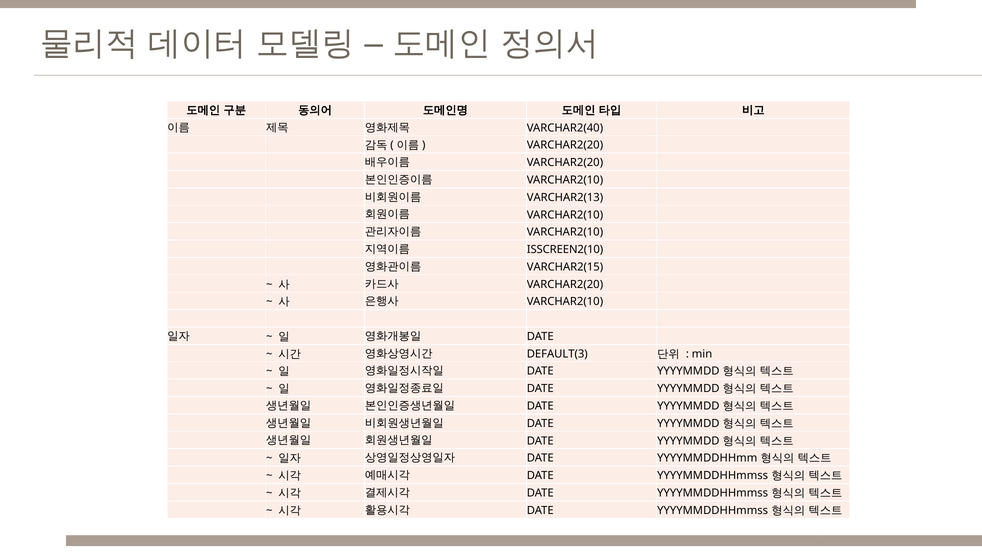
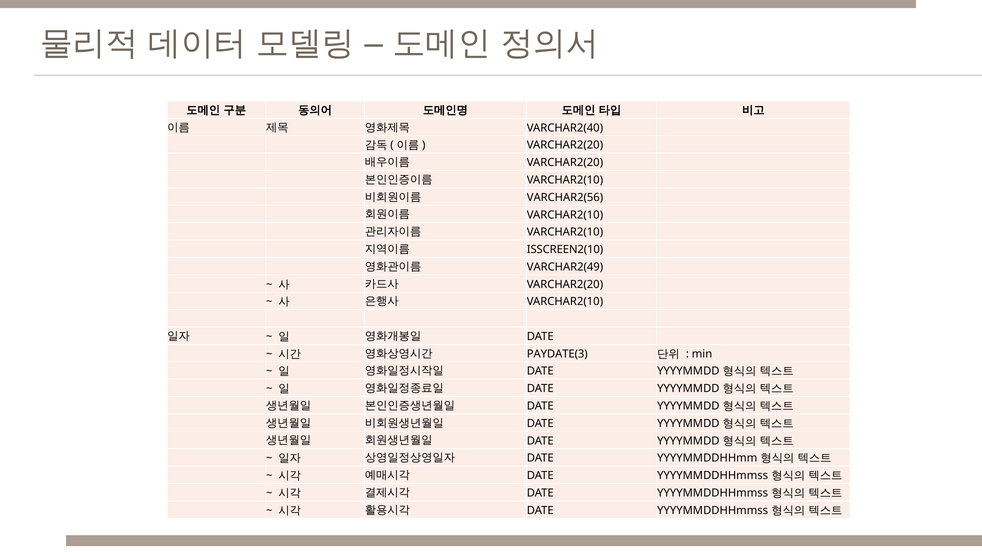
VARCHAR2(13: VARCHAR2(13 -> VARCHAR2(56
VARCHAR2(15: VARCHAR2(15 -> VARCHAR2(49
DEFAULT(3: DEFAULT(3 -> PAYDATE(3
